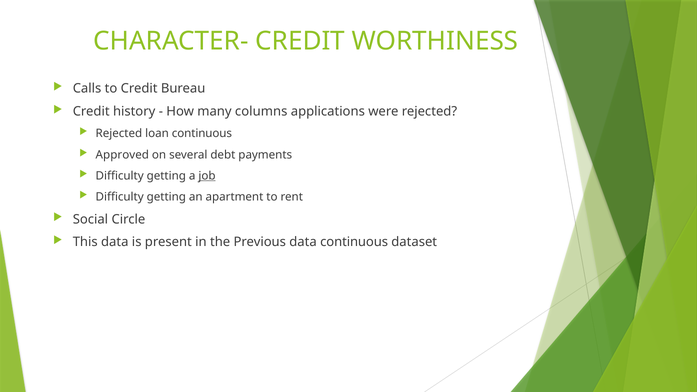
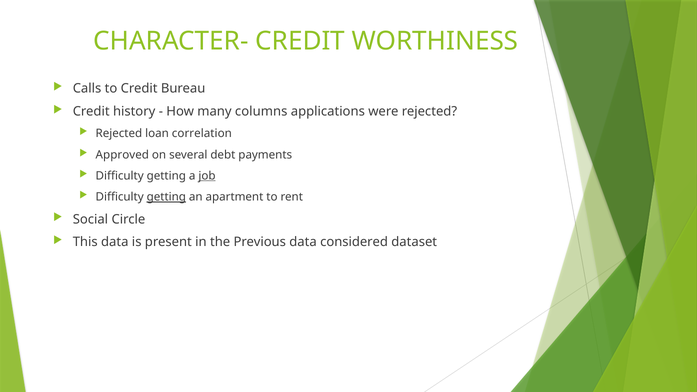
loan continuous: continuous -> correlation
getting at (166, 197) underline: none -> present
data continuous: continuous -> considered
